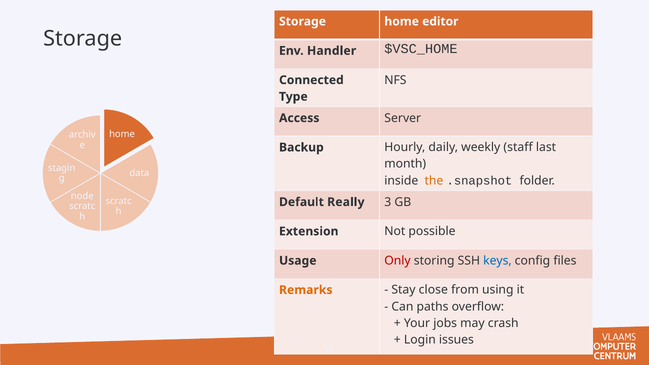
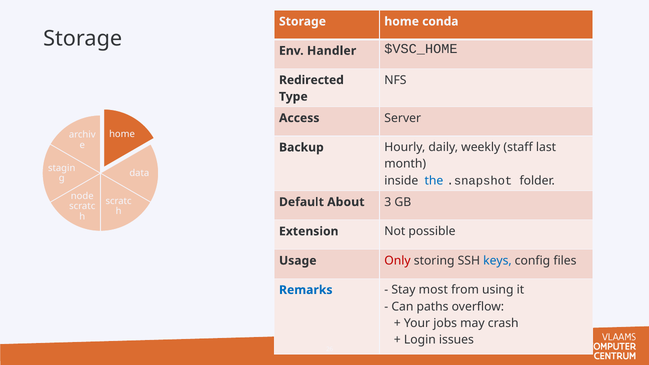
editor: editor -> conda
Connected: Connected -> Redirected
the colour: orange -> blue
Really: Really -> About
Remarks colour: orange -> blue
close: close -> most
